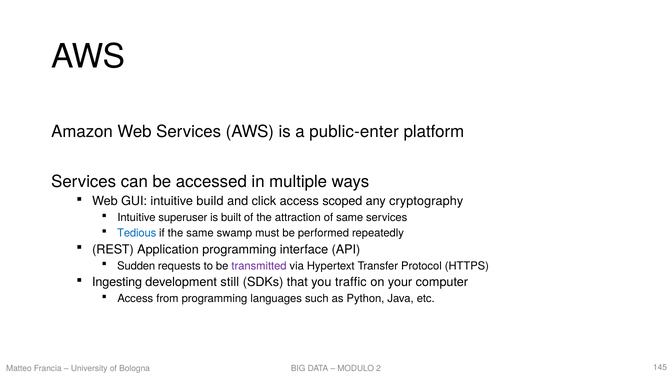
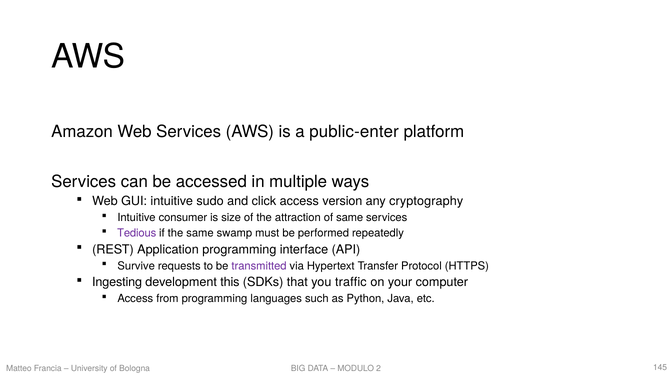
build: build -> sudo
scoped: scoped -> version
superuser: superuser -> consumer
built: built -> size
Tedious colour: blue -> purple
Sudden: Sudden -> Survive
still: still -> this
